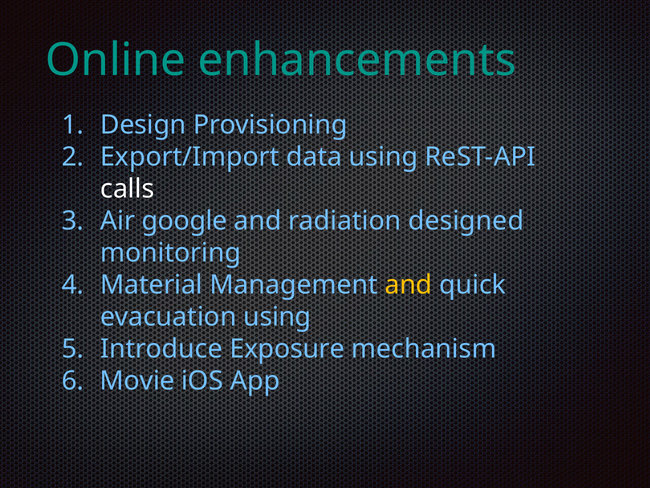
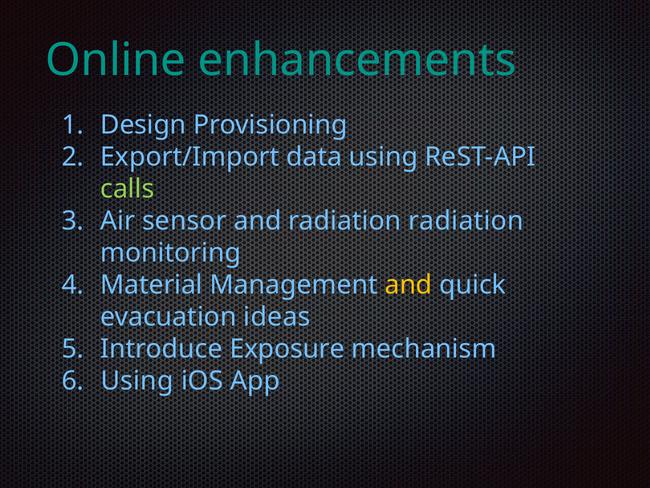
calls colour: white -> light green
google: google -> sensor
radiation designed: designed -> radiation
evacuation using: using -> ideas
Movie at (137, 381): Movie -> Using
